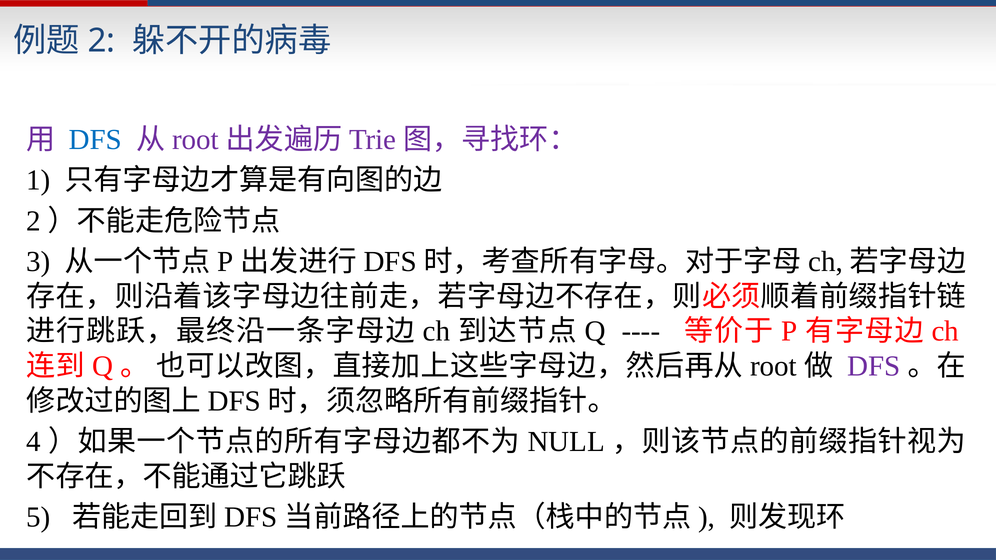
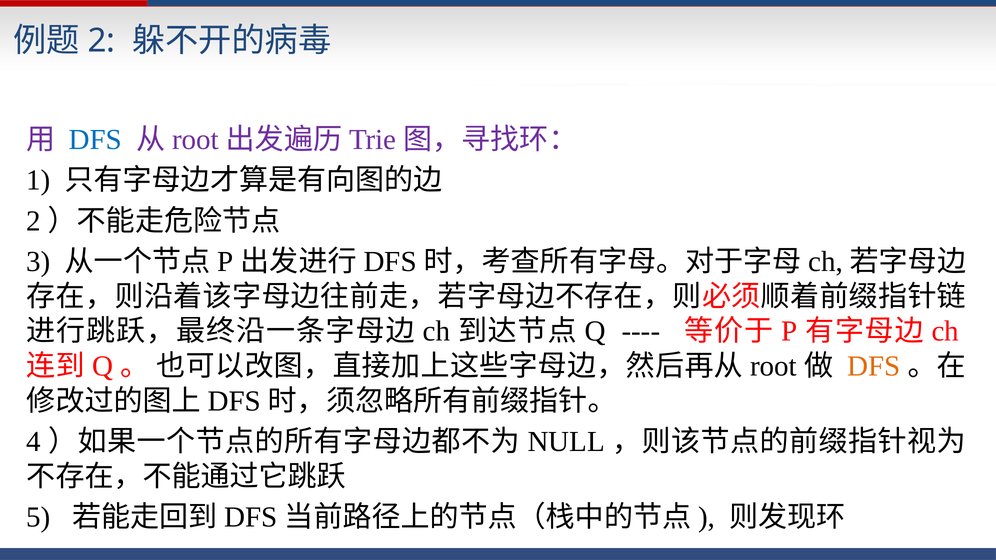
DFS at (874, 366) colour: purple -> orange
